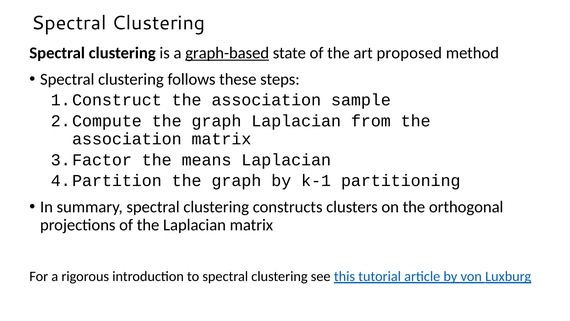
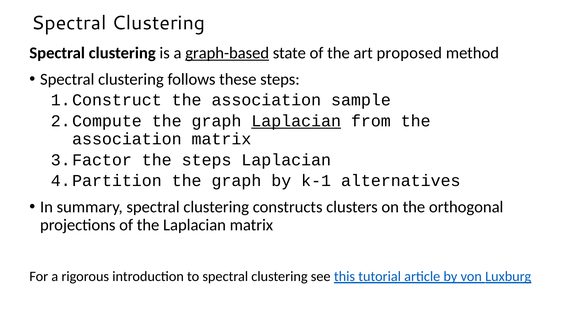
Laplacian at (296, 121) underline: none -> present
the means: means -> steps
partitioning: partitioning -> alternatives
